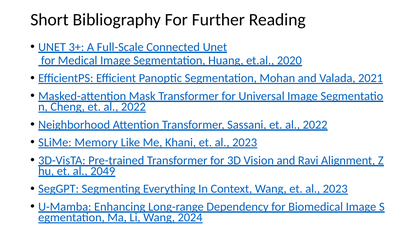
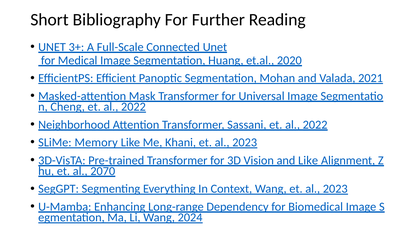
and Ravi: Ravi -> Like
2049: 2049 -> 2070
